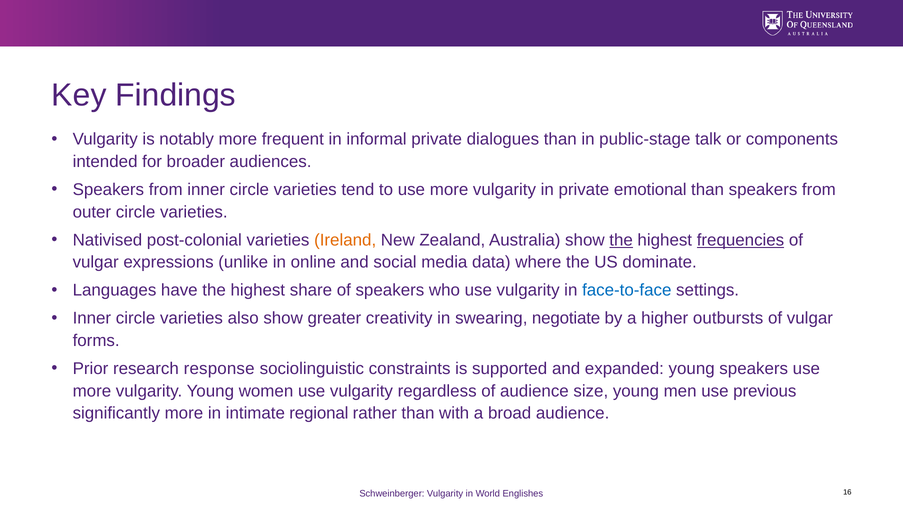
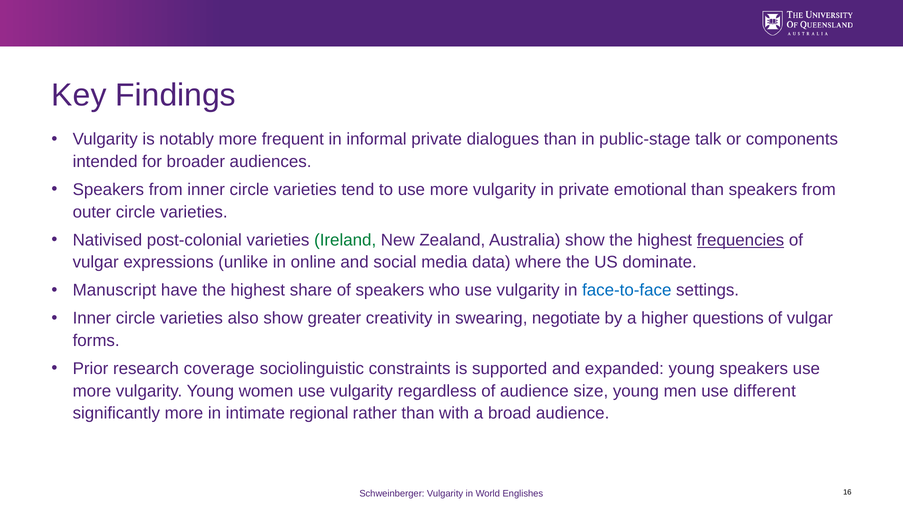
Ireland colour: orange -> green
the at (621, 240) underline: present -> none
Languages: Languages -> Manuscript
outbursts: outbursts -> questions
response: response -> coverage
previous: previous -> different
